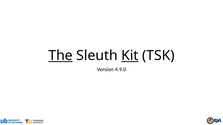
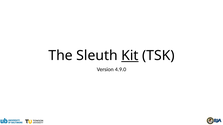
The underline: present -> none
